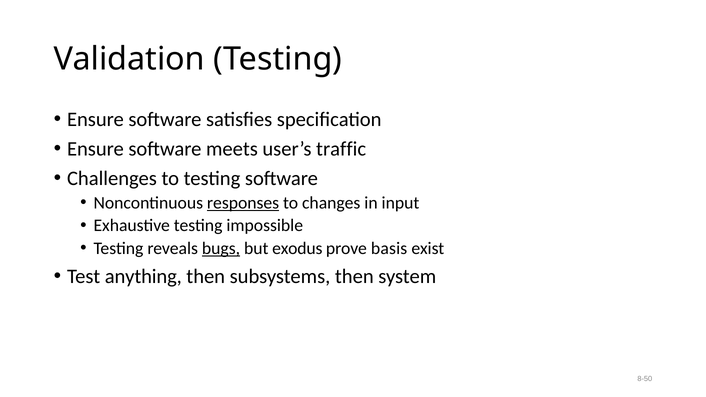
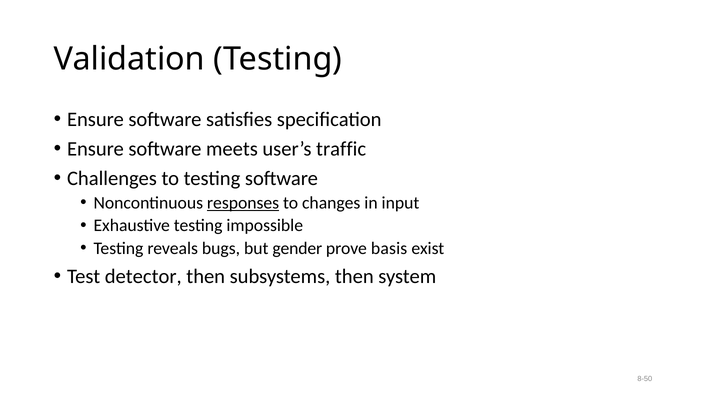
bugs underline: present -> none
exodus: exodus -> gender
anything: anything -> detector
